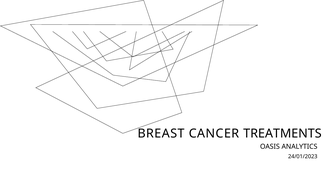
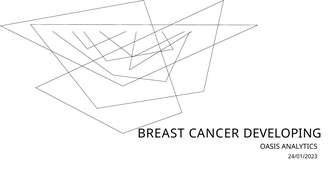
TREATMENTS: TREATMENTS -> DEVELOPING
